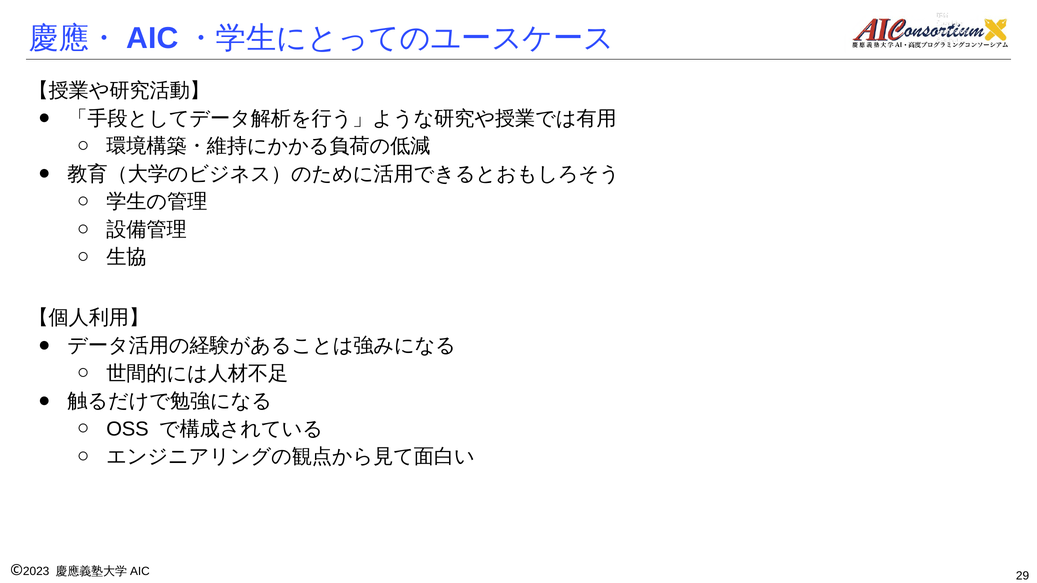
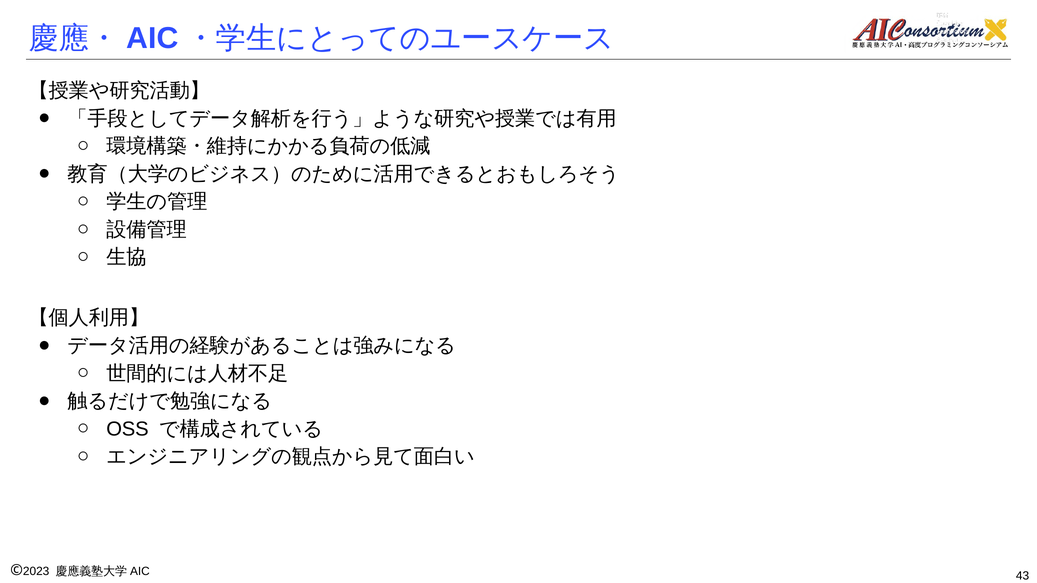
29: 29 -> 43
